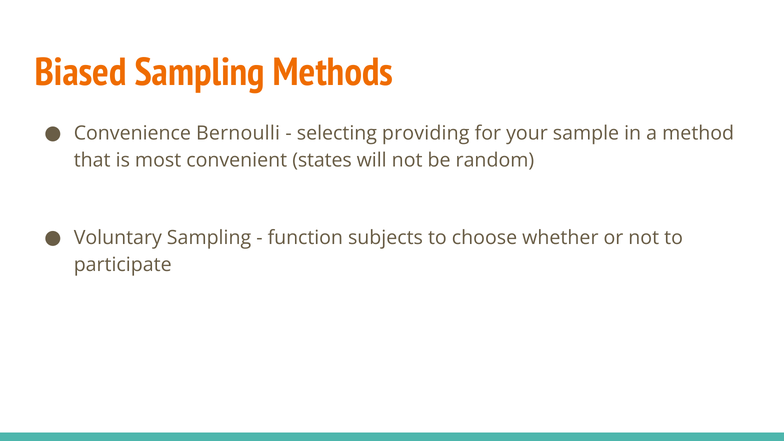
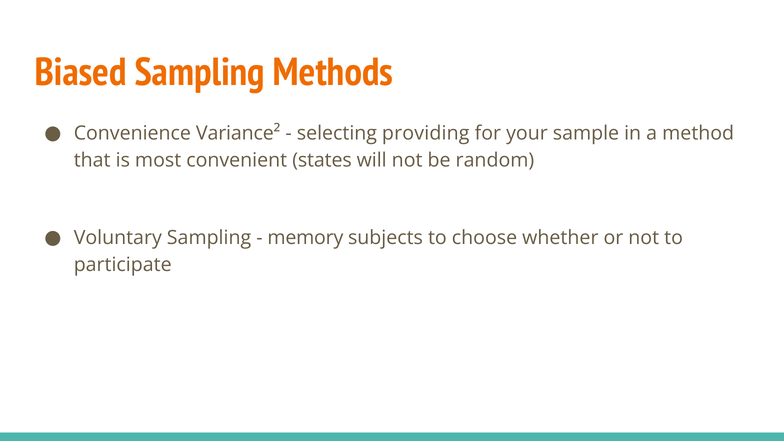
Bernoulli: Bernoulli -> Variance²
function: function -> memory
